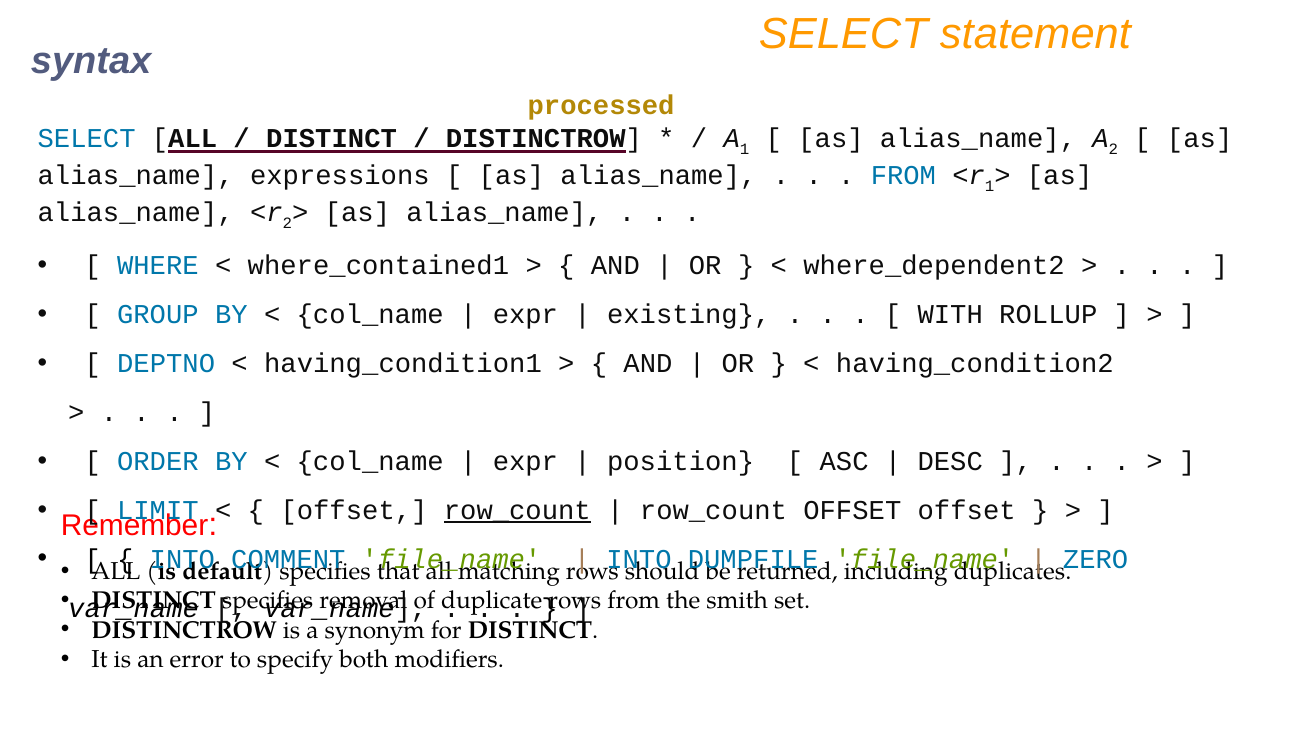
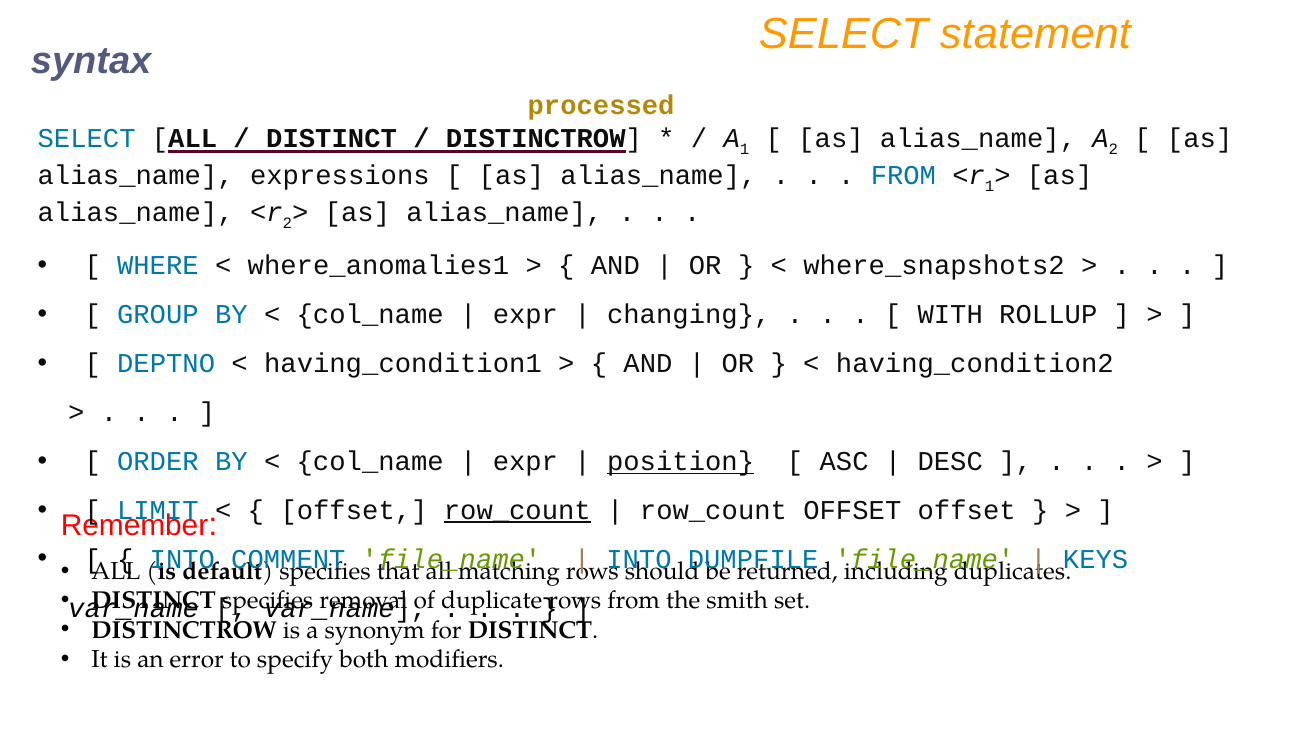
where_contained1: where_contained1 -> where_anomalies1
where_dependent2: where_dependent2 -> where_snapshots2
existing: existing -> changing
position underline: none -> present
ZERO: ZERO -> KEYS
